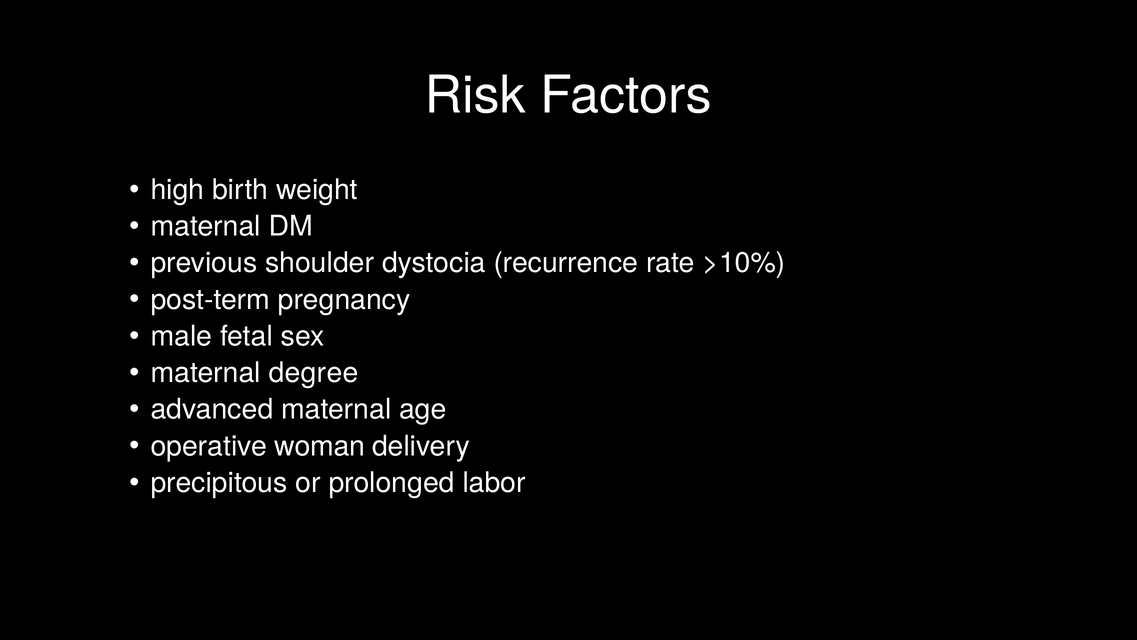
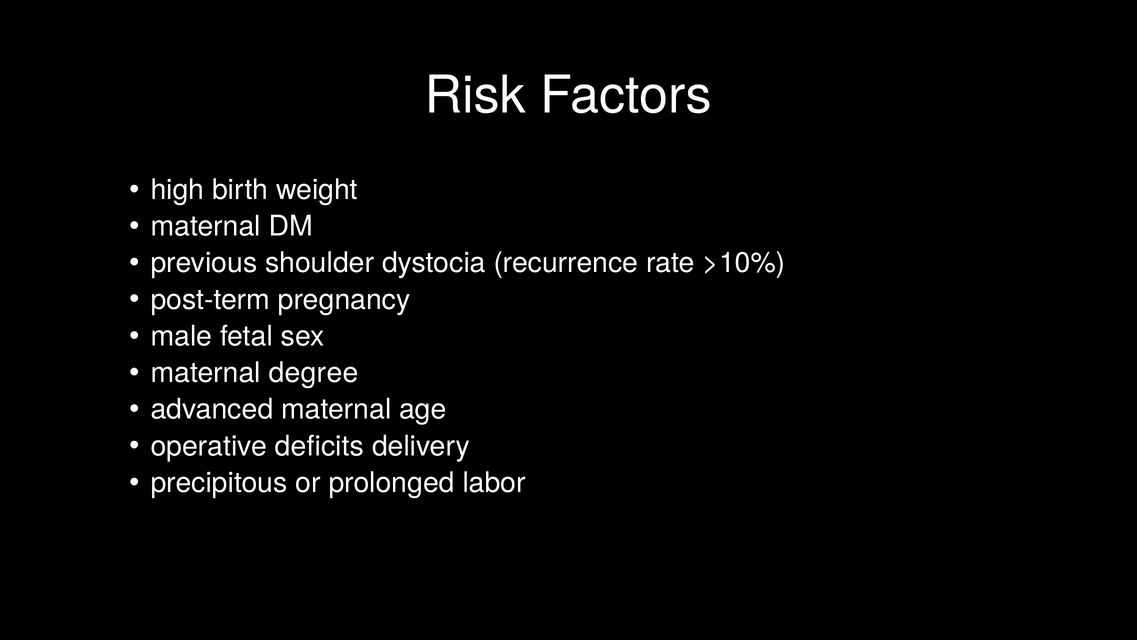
woman: woman -> deficits
